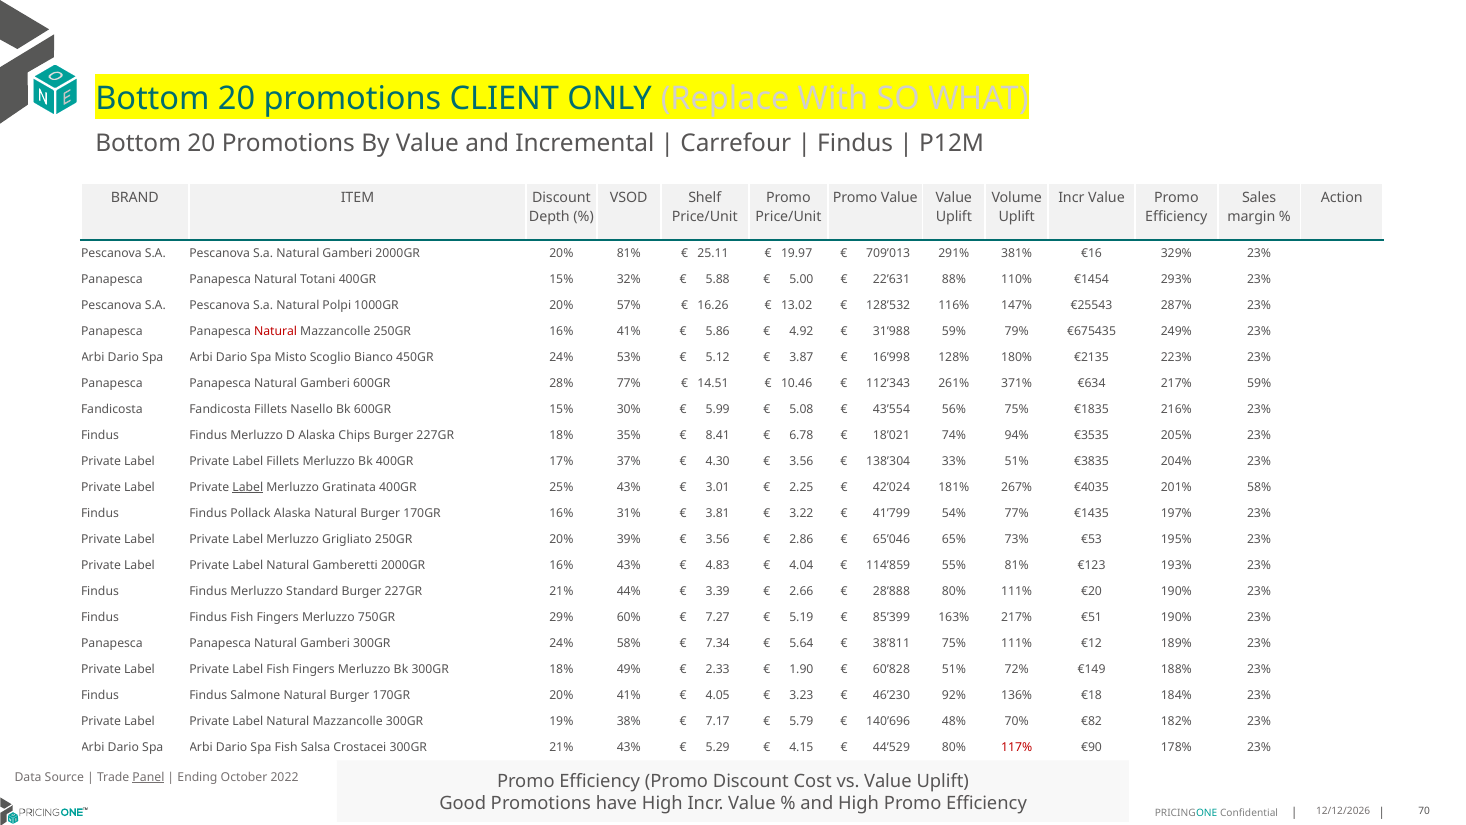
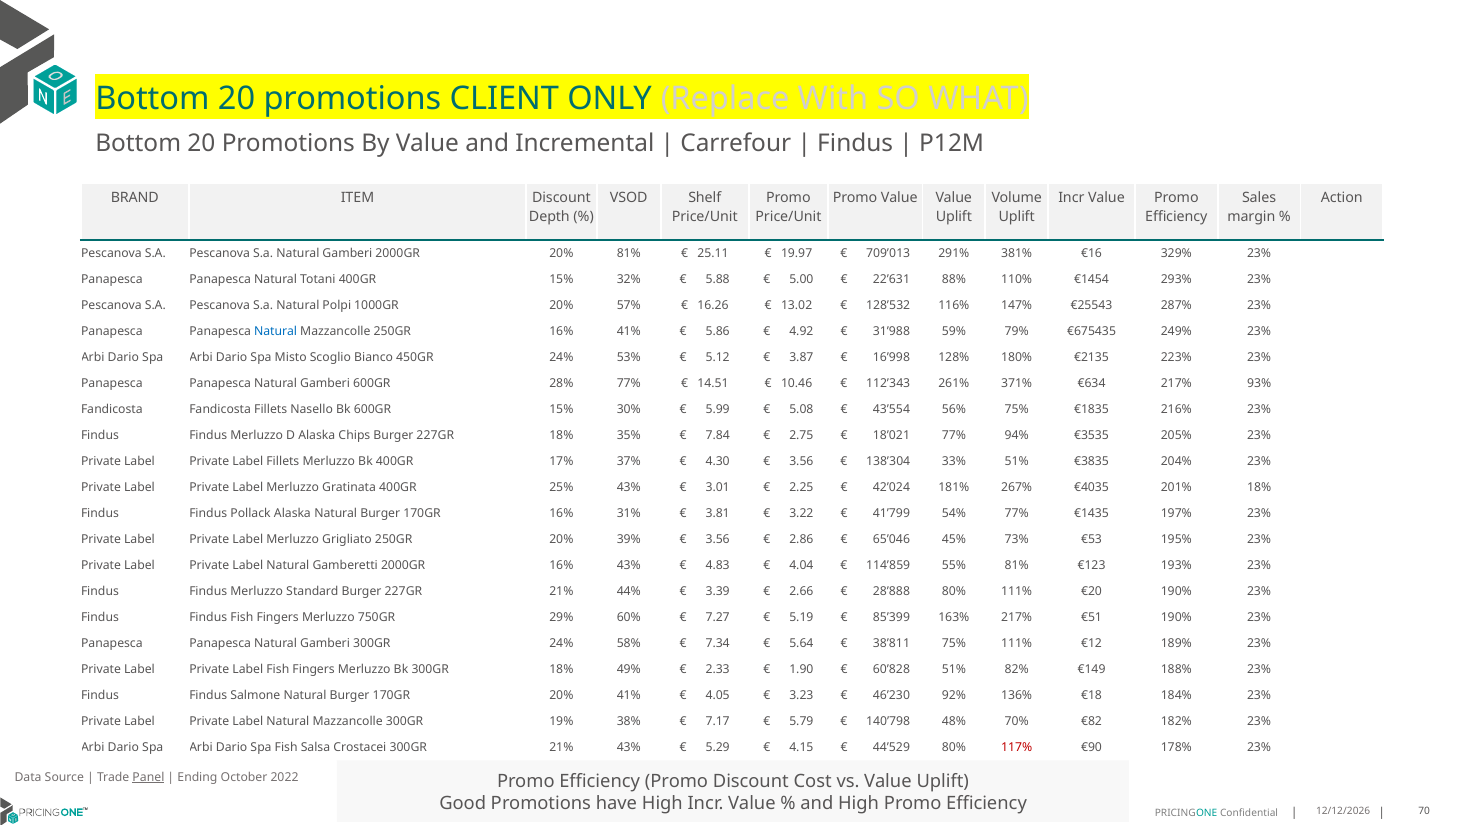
Natural at (276, 331) colour: red -> blue
217% 59%: 59% -> 93%
8.41: 8.41 -> 7.84
6.78: 6.78 -> 2.75
18’021 74%: 74% -> 77%
Label at (248, 487) underline: present -> none
201% 58%: 58% -> 18%
65%: 65% -> 45%
72%: 72% -> 82%
140’696: 140’696 -> 140’798
